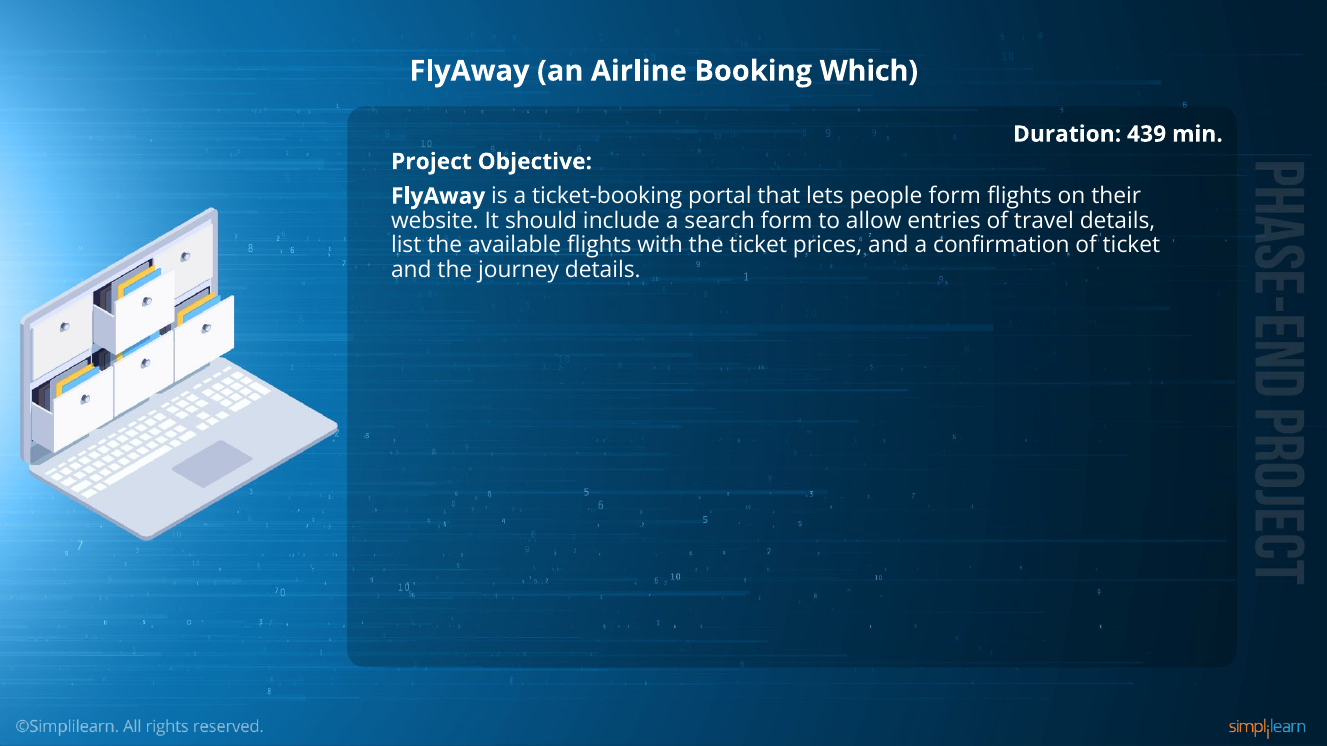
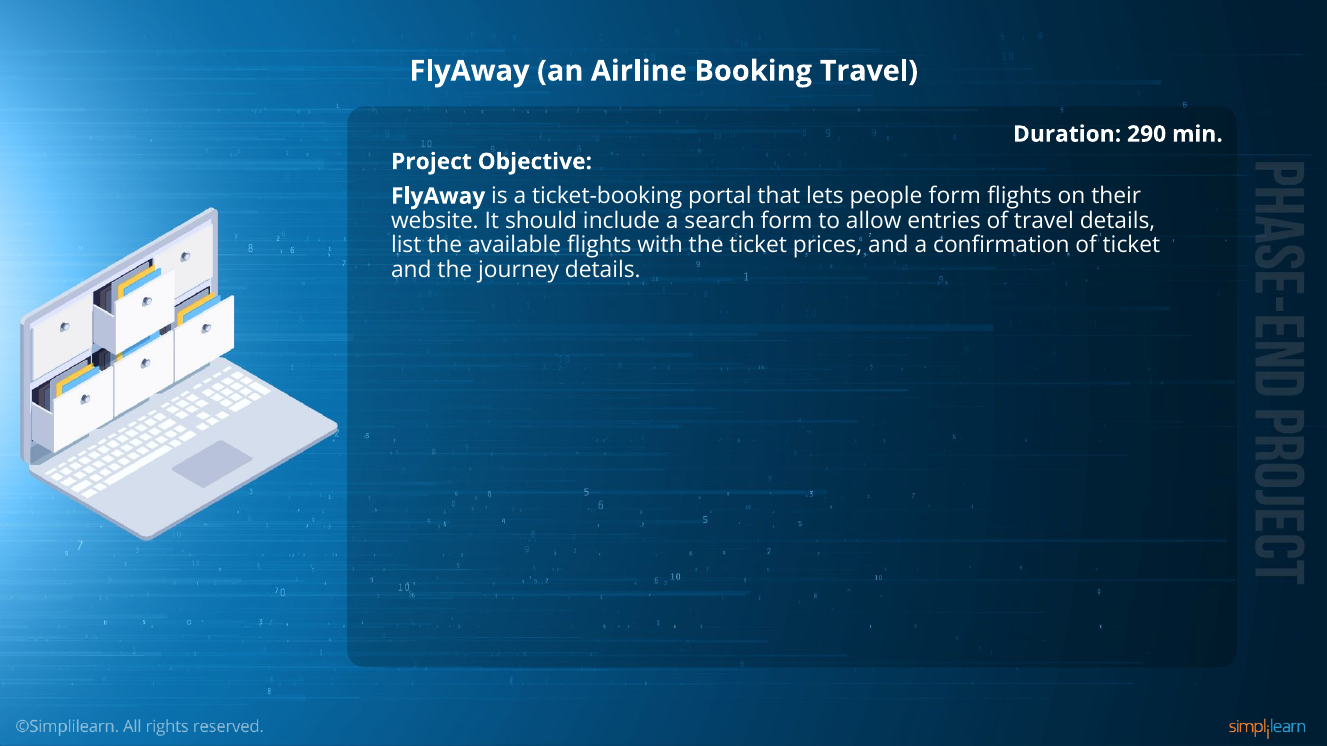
Booking Which: Which -> Travel
439: 439 -> 290
